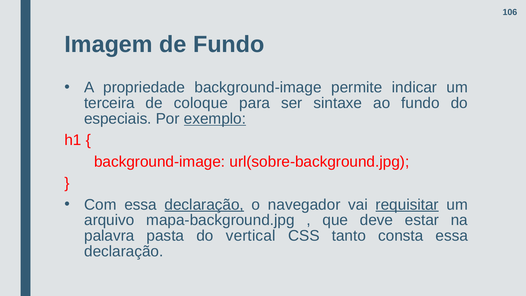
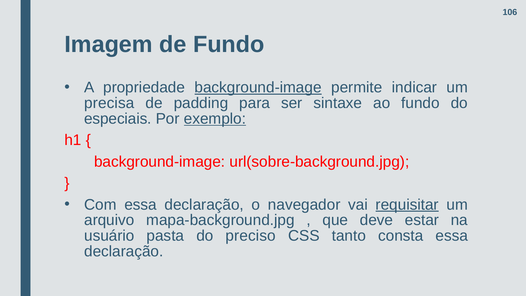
background-image at (258, 88) underline: none -> present
terceira: terceira -> precisa
coloque: coloque -> padding
declaração at (204, 205) underline: present -> none
palavra: palavra -> usuário
vertical: vertical -> preciso
